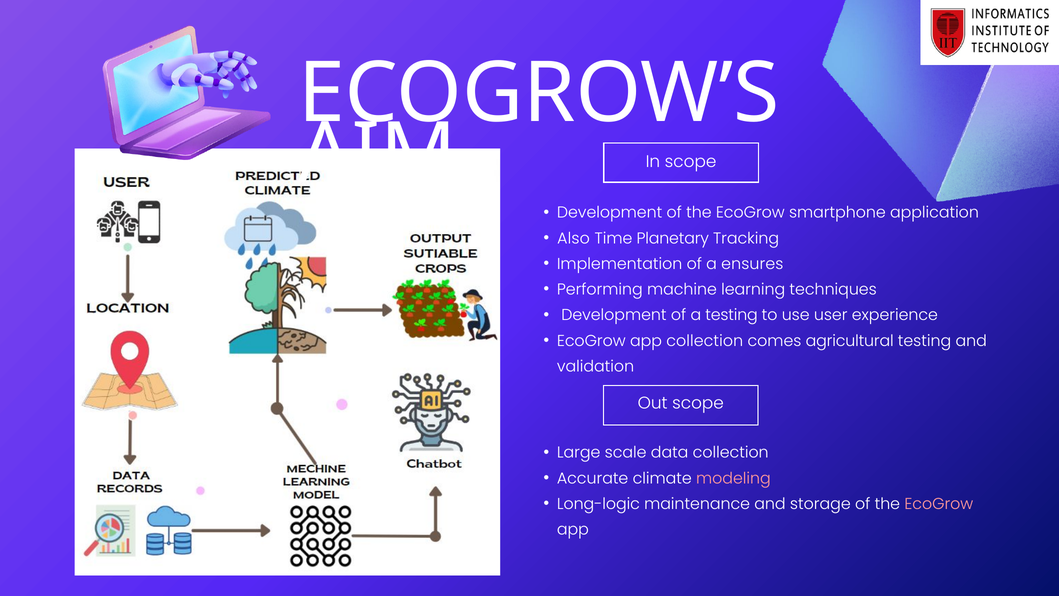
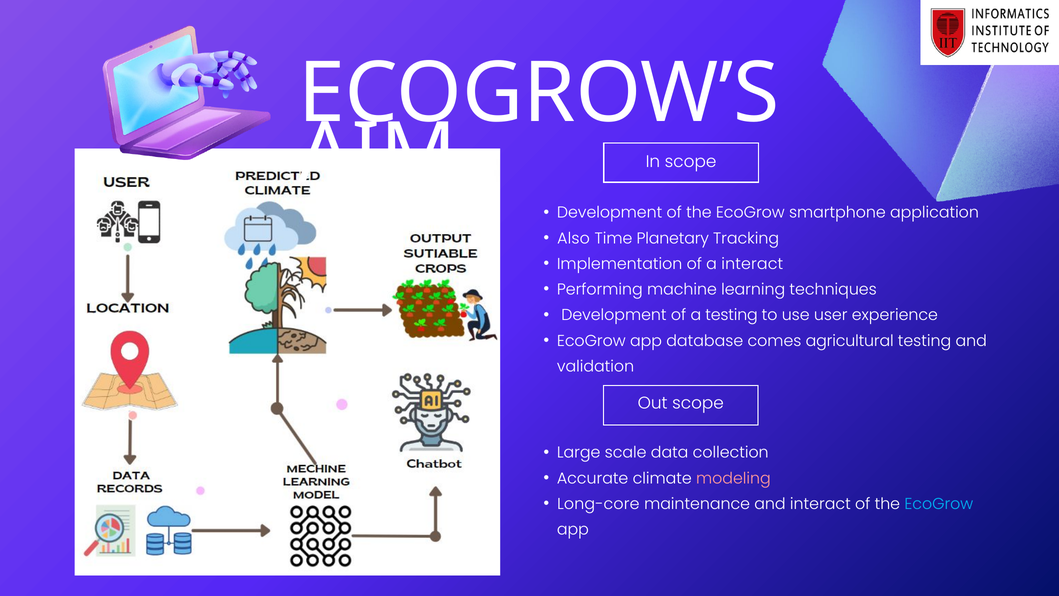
a ensures: ensures -> interact
app collection: collection -> database
Long-logic: Long-logic -> Long-core
and storage: storage -> interact
EcoGrow at (939, 504) colour: pink -> light blue
